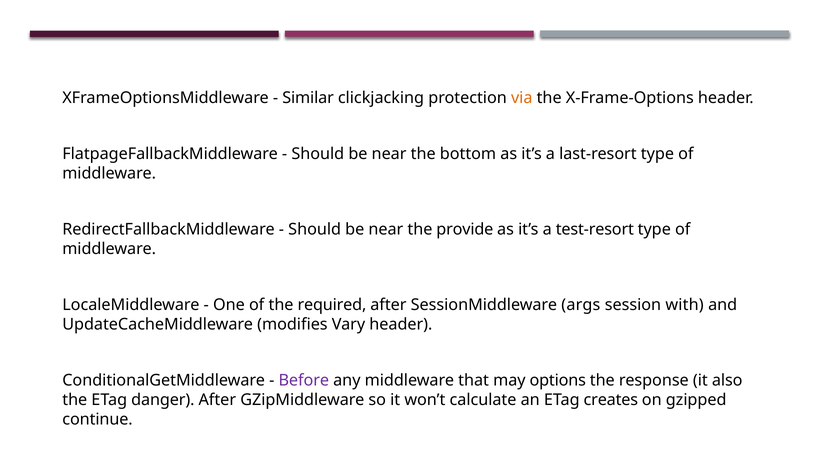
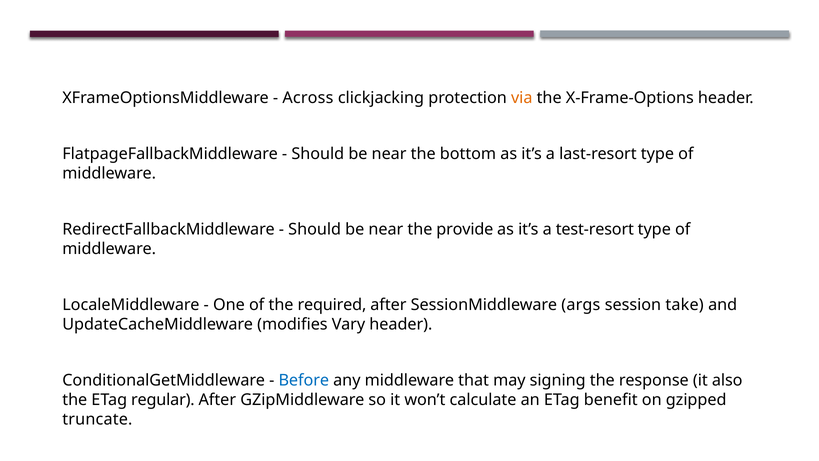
Similar: Similar -> Across
with: with -> take
Before colour: purple -> blue
options: options -> signing
danger: danger -> regular
creates: creates -> benefit
continue: continue -> truncate
